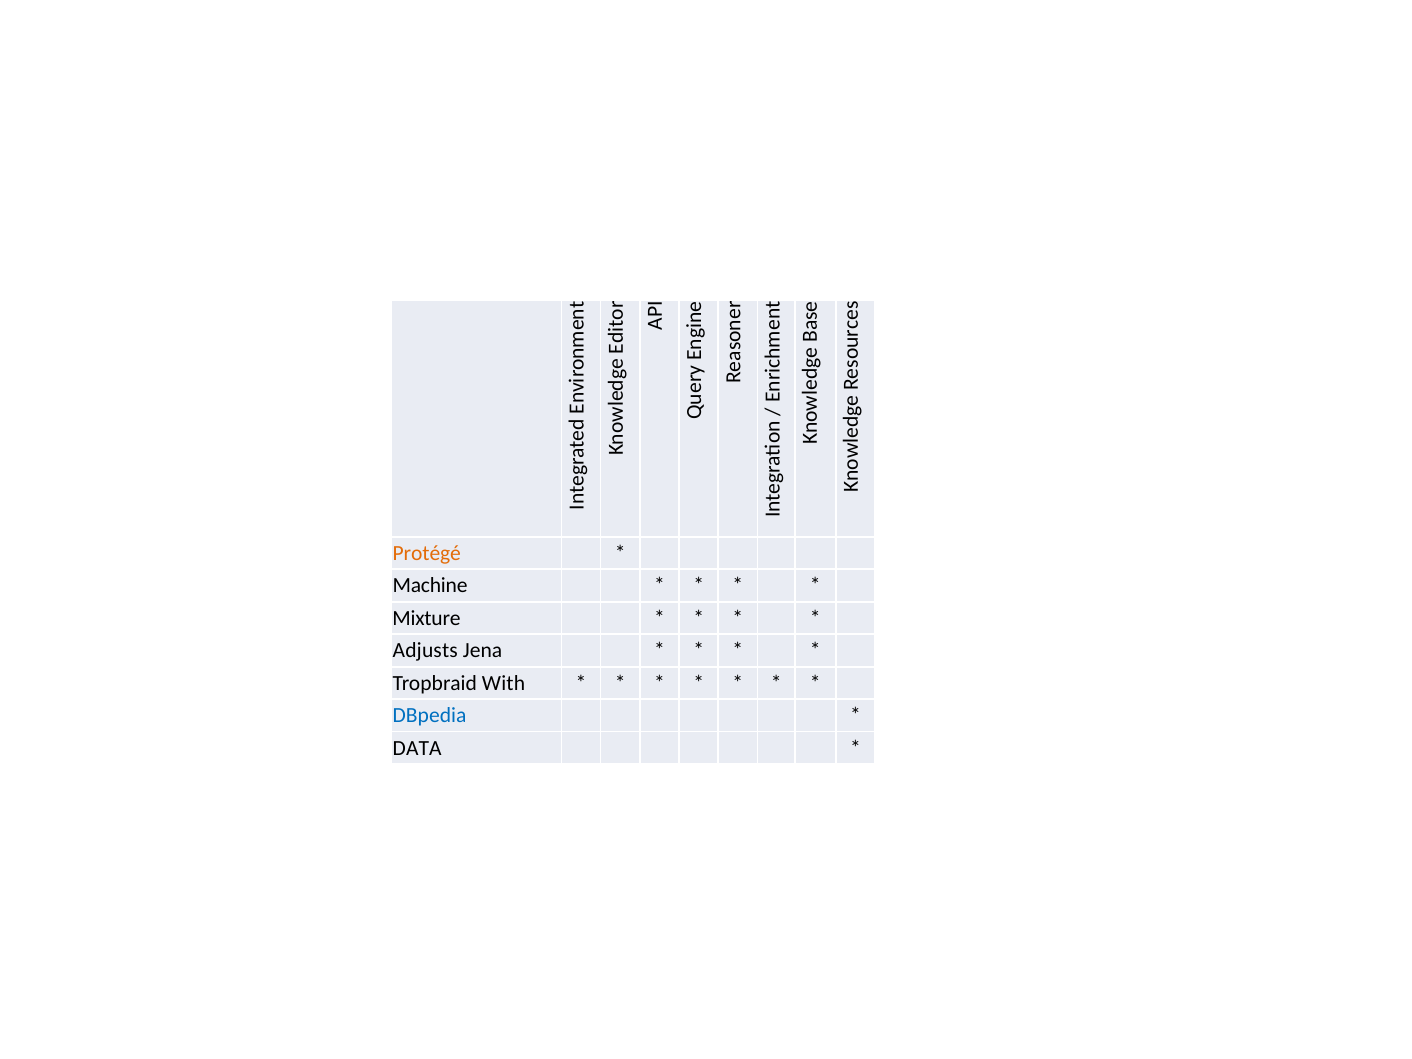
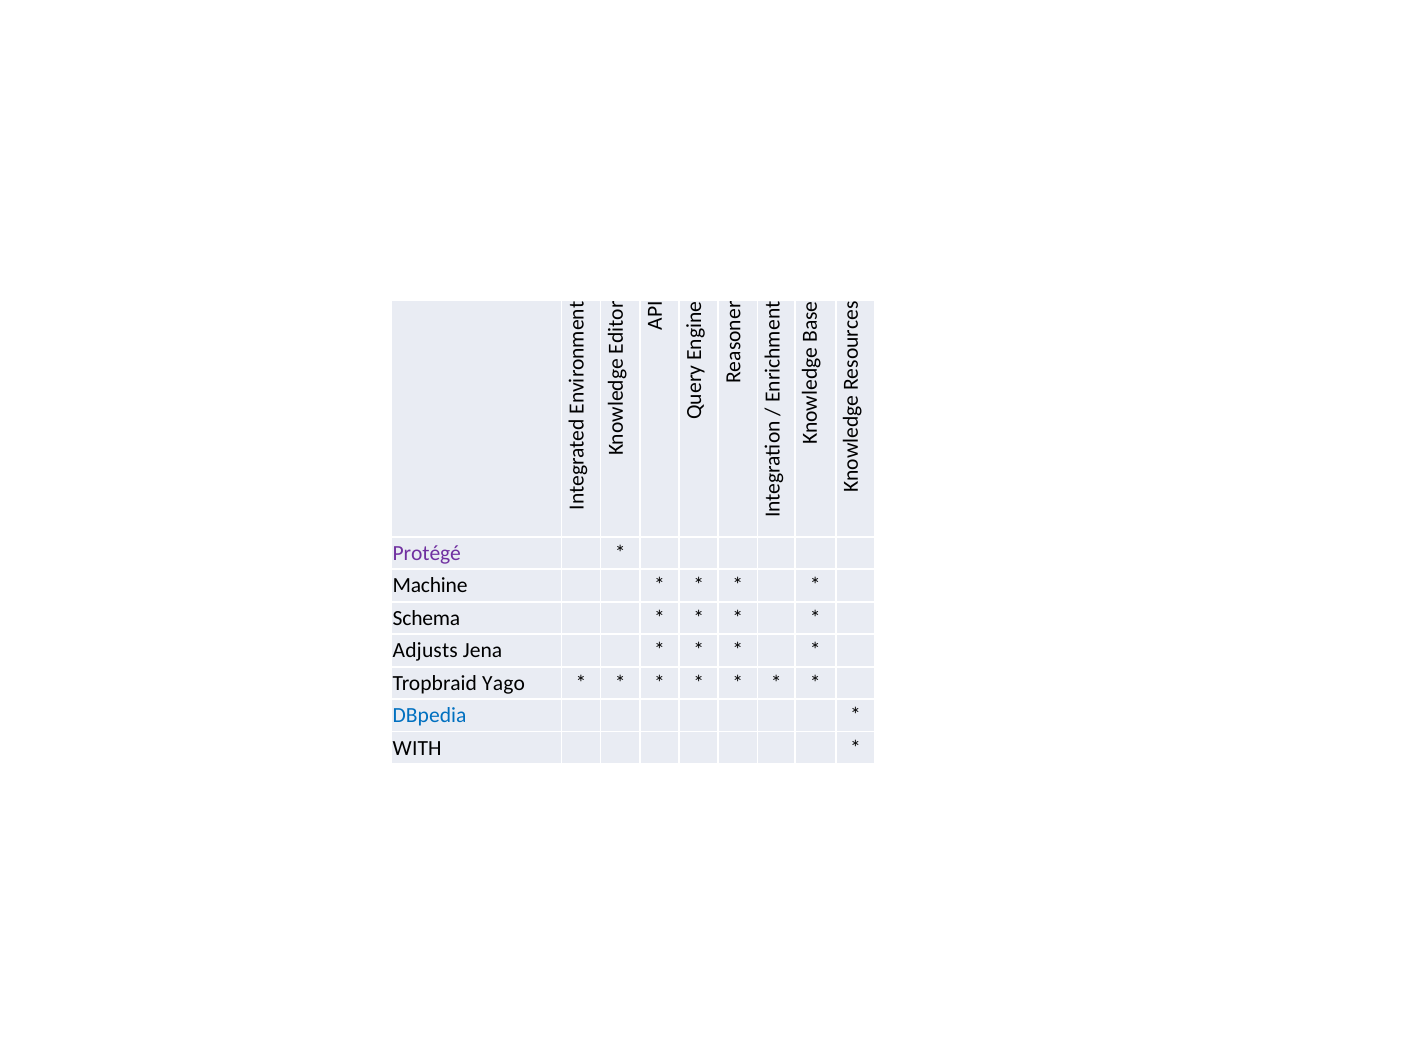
Protégé colour: orange -> purple
Mixture: Mixture -> Schema
With: With -> Yago
DATA: DATA -> WITH
